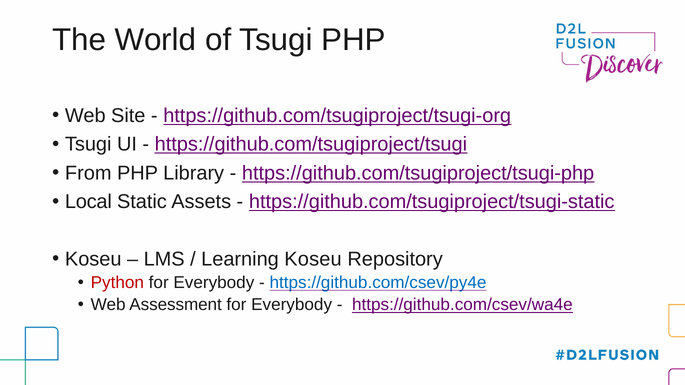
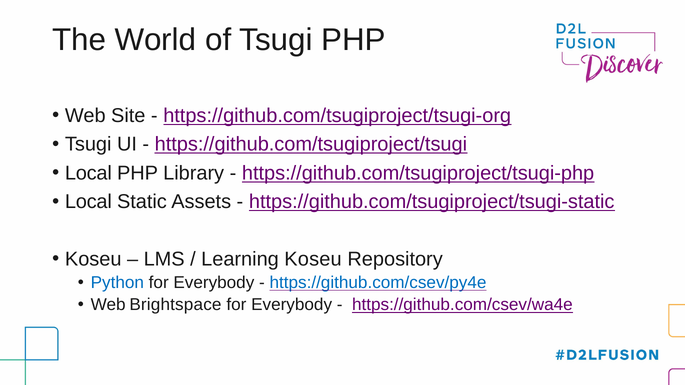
From at (88, 173): From -> Local
Python colour: red -> blue
Assessment: Assessment -> Brightspace
